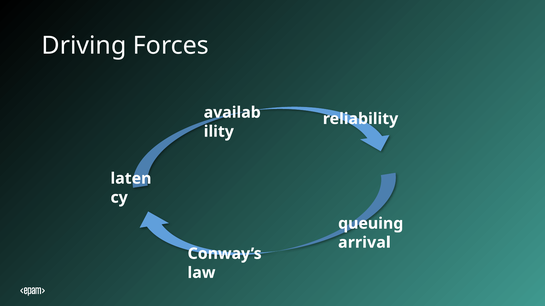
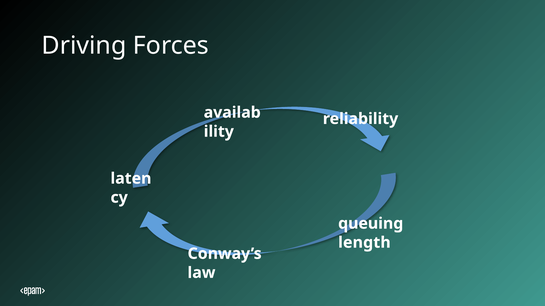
arrival: arrival -> length
